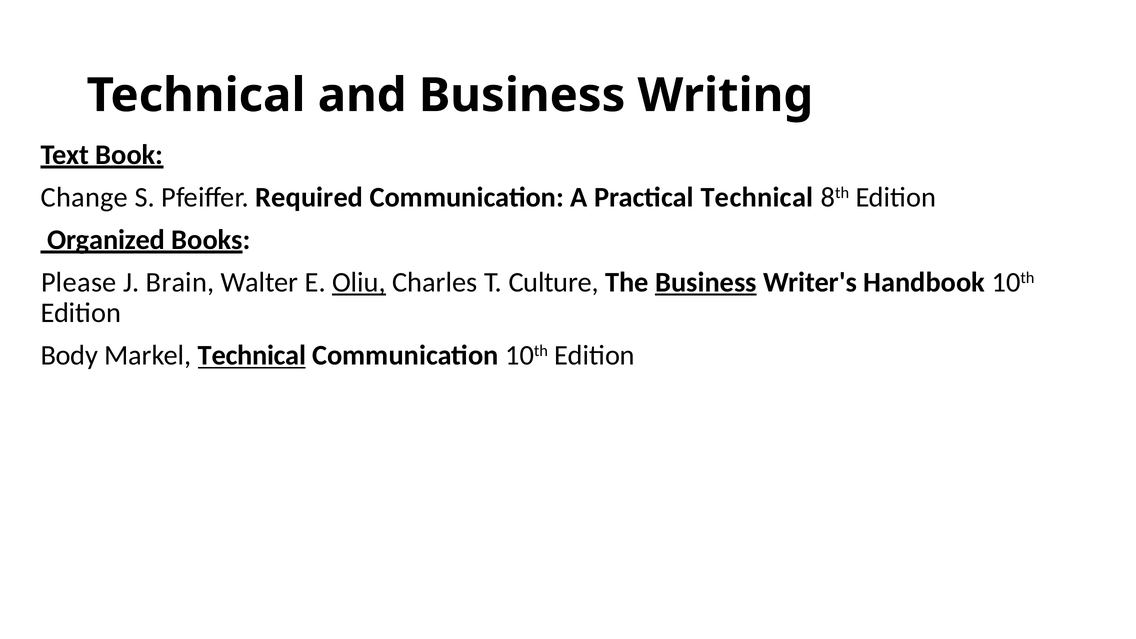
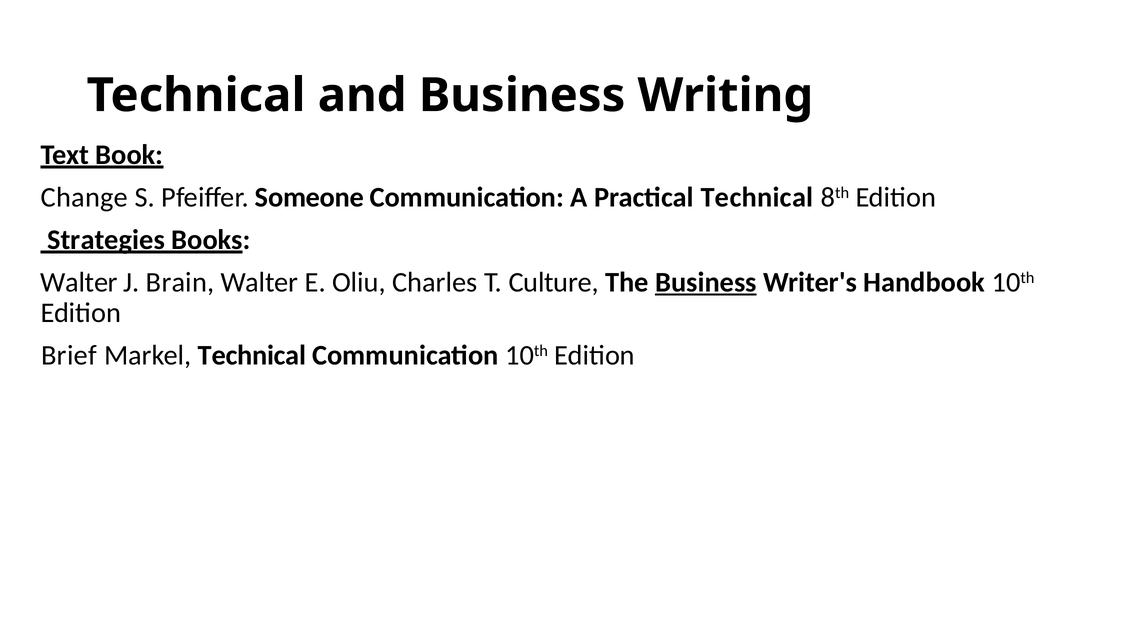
Required: Required -> Someone
Organized: Organized -> Strategies
Please at (79, 282): Please -> Walter
Oliu underline: present -> none
Body: Body -> Brief
Technical at (252, 355) underline: present -> none
